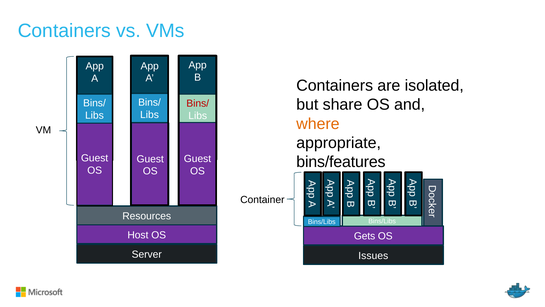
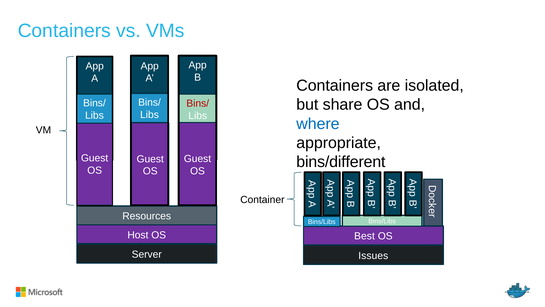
where colour: orange -> blue
bins/features: bins/features -> bins/different
Gets: Gets -> Best
